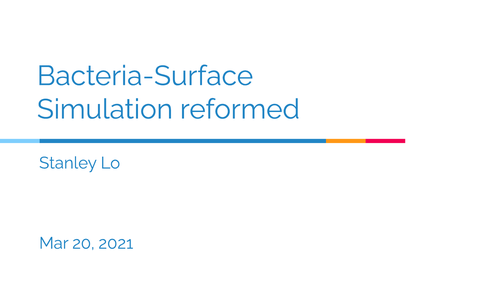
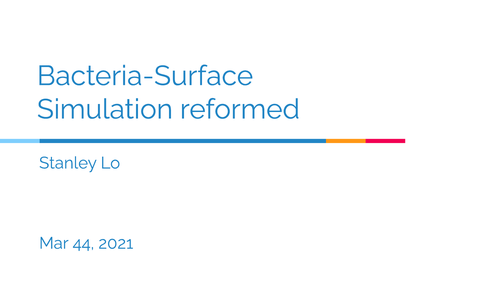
20: 20 -> 44
